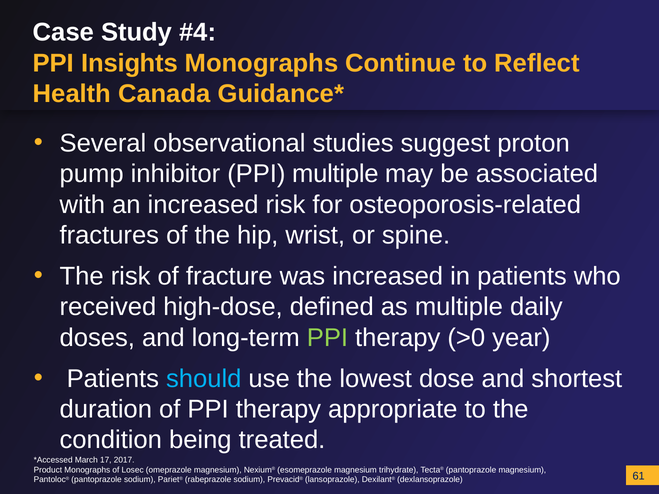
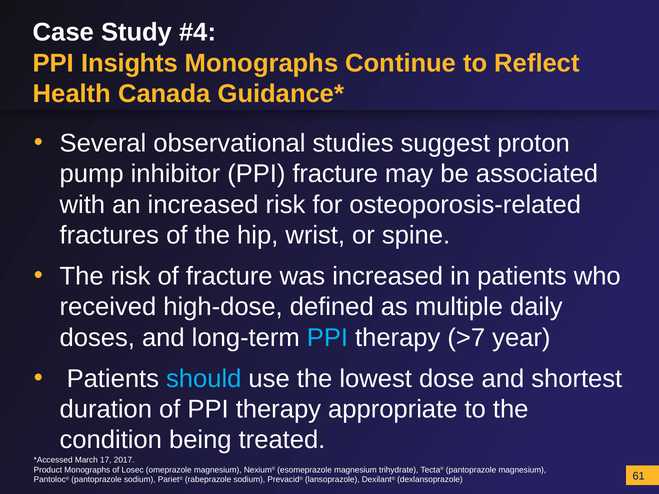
PPI multiple: multiple -> fracture
PPI at (327, 338) colour: light green -> light blue
>0: >0 -> >7
